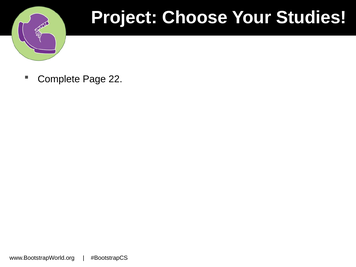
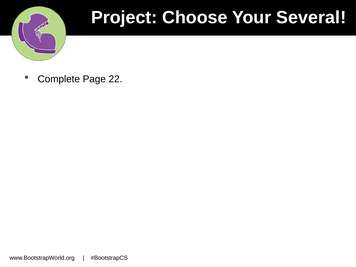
Studies: Studies -> Several
